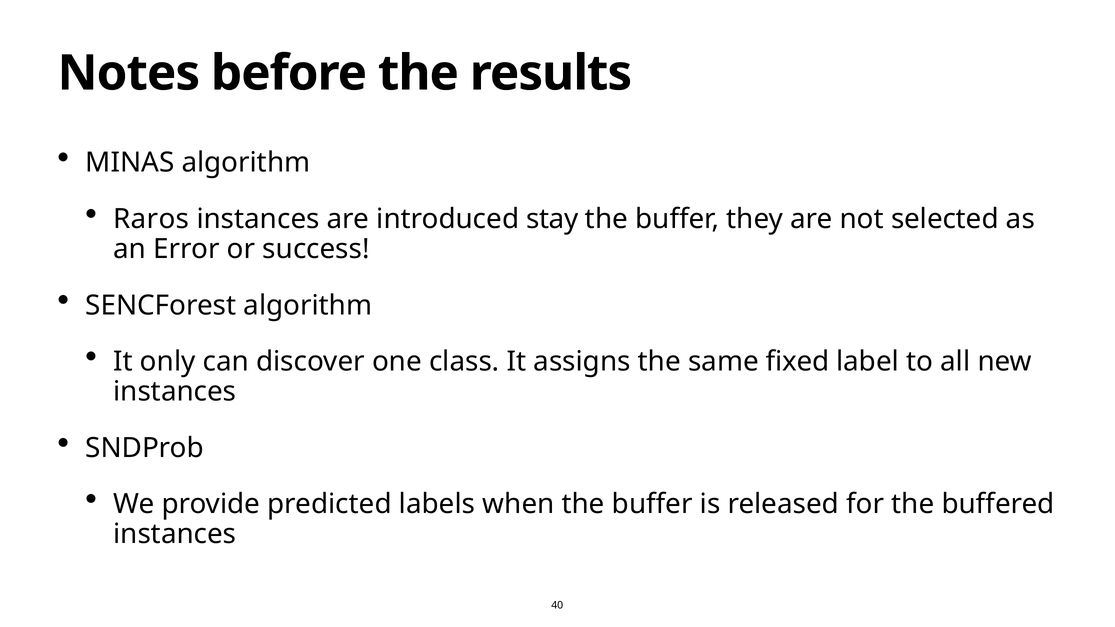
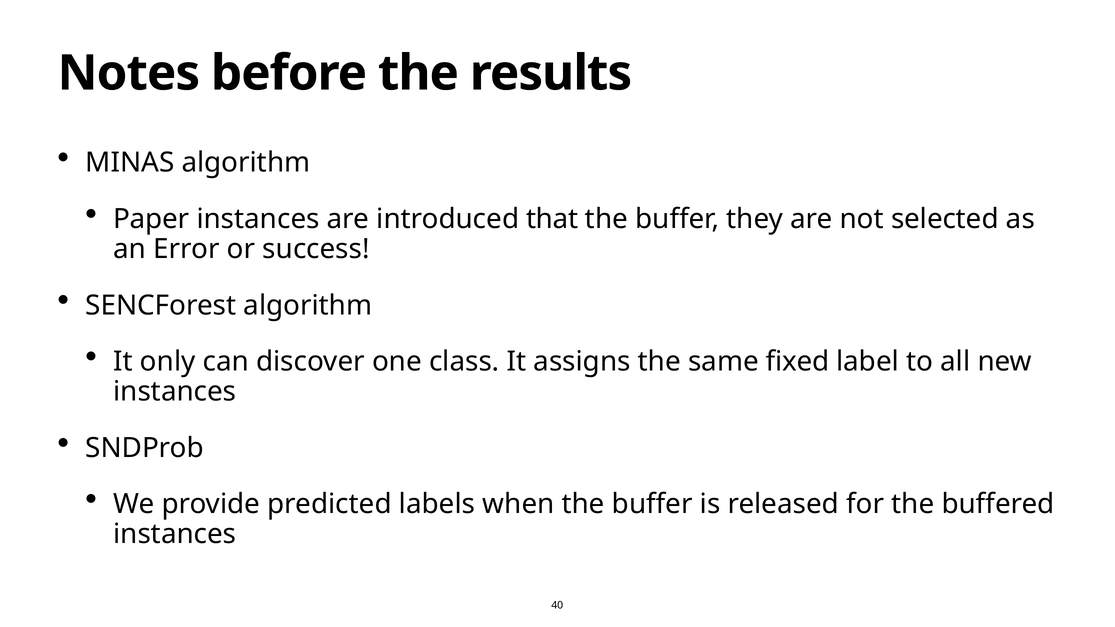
Raros: Raros -> Paper
stay: stay -> that
